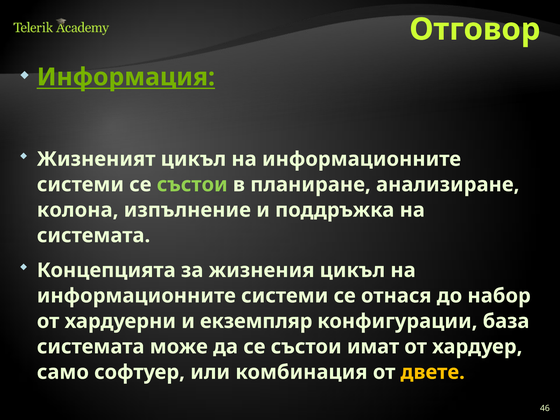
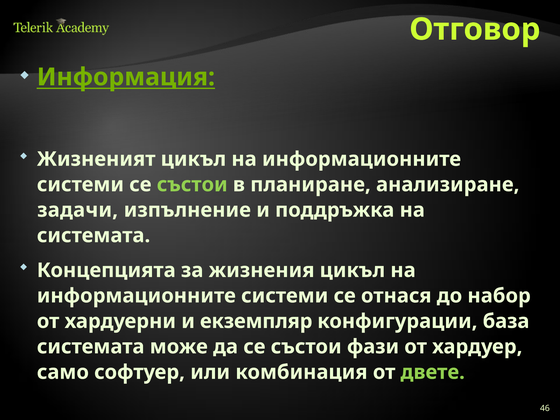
колона: колона -> задачи
имат: имат -> фази
двете colour: yellow -> light green
